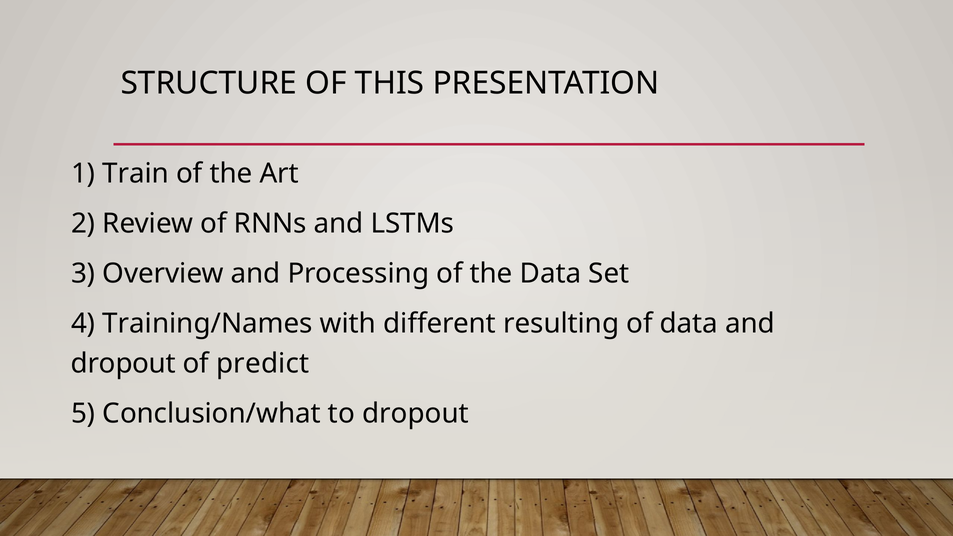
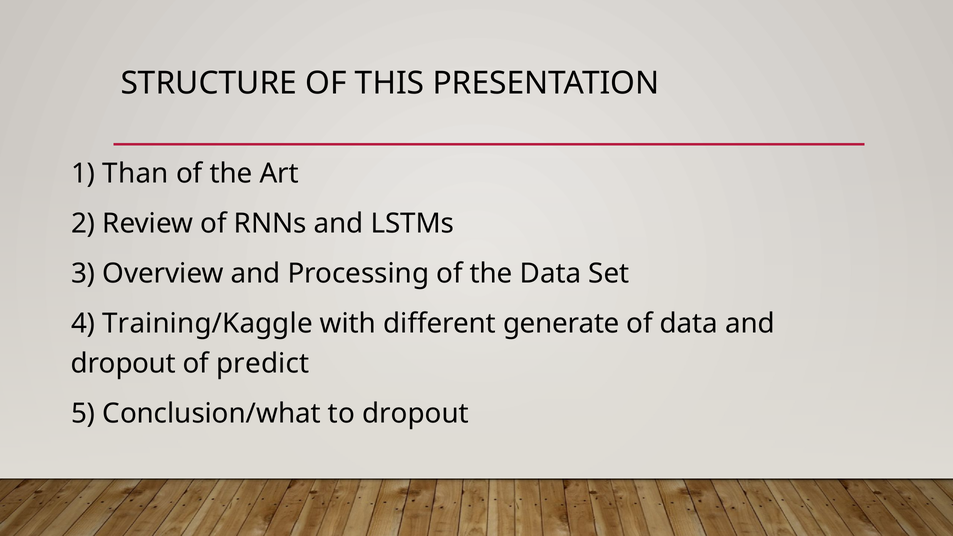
Train: Train -> Than
Training/Names: Training/Names -> Training/Kaggle
resulting: resulting -> generate
